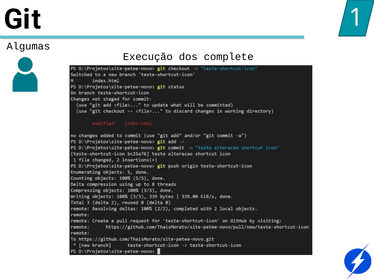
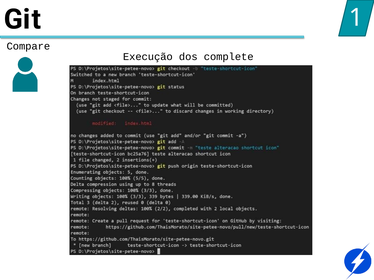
Algumas: Algumas -> Compare
